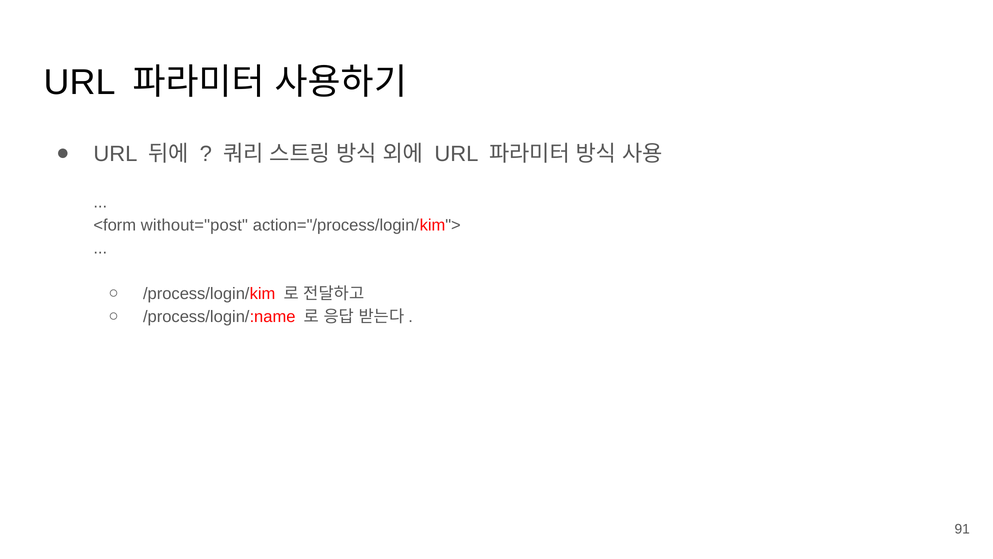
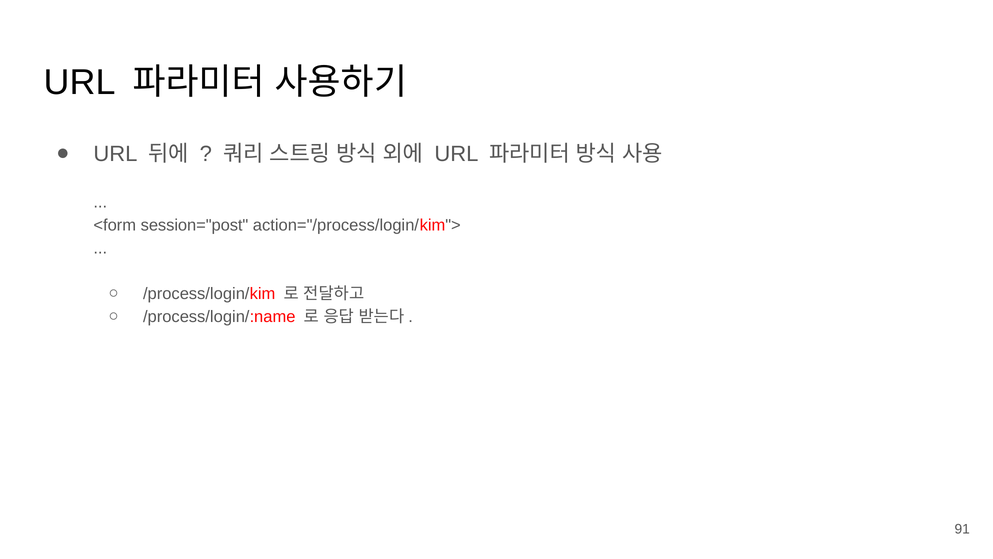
without="post: without="post -> session="post
